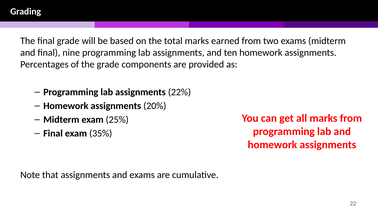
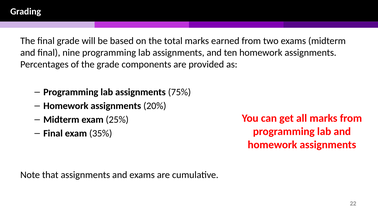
22%: 22% -> 75%
